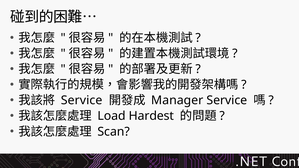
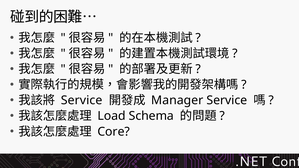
Hardest: Hardest -> Schema
Scan: Scan -> Core
